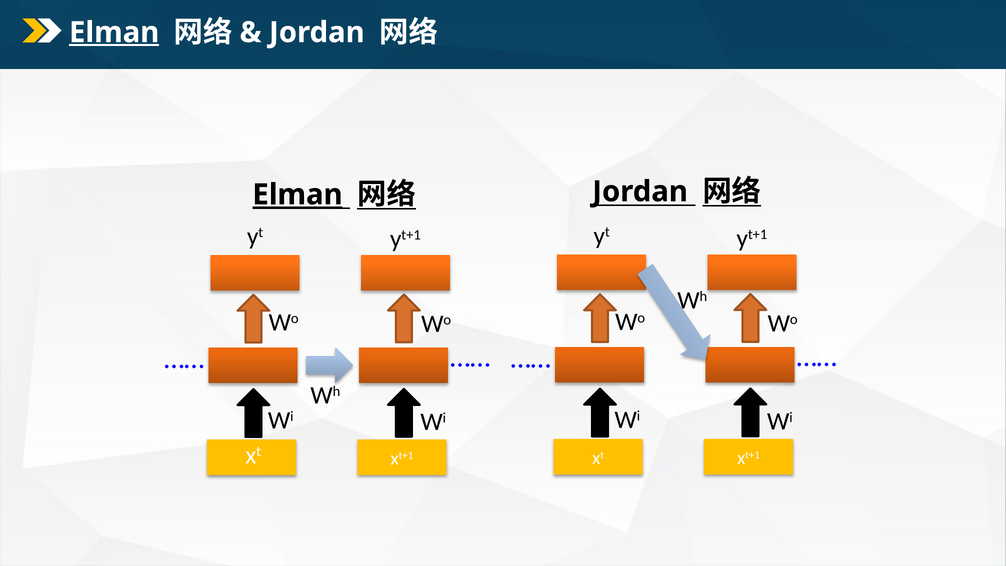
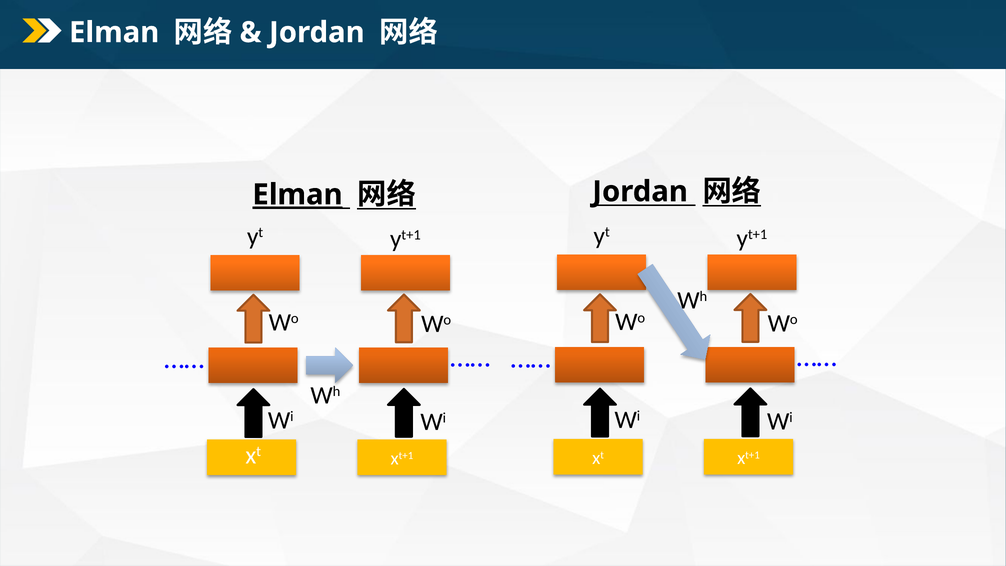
Elman at (114, 32) underline: present -> none
